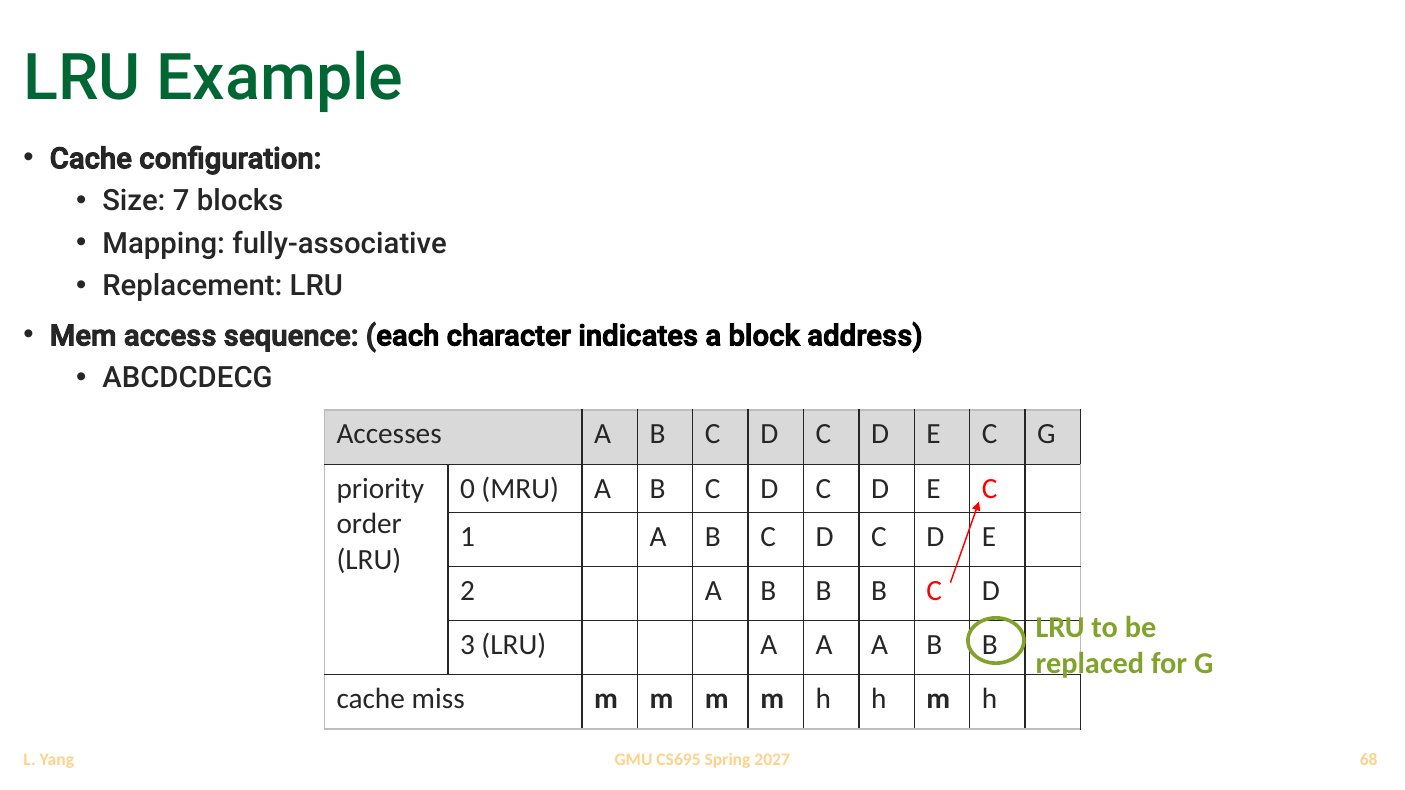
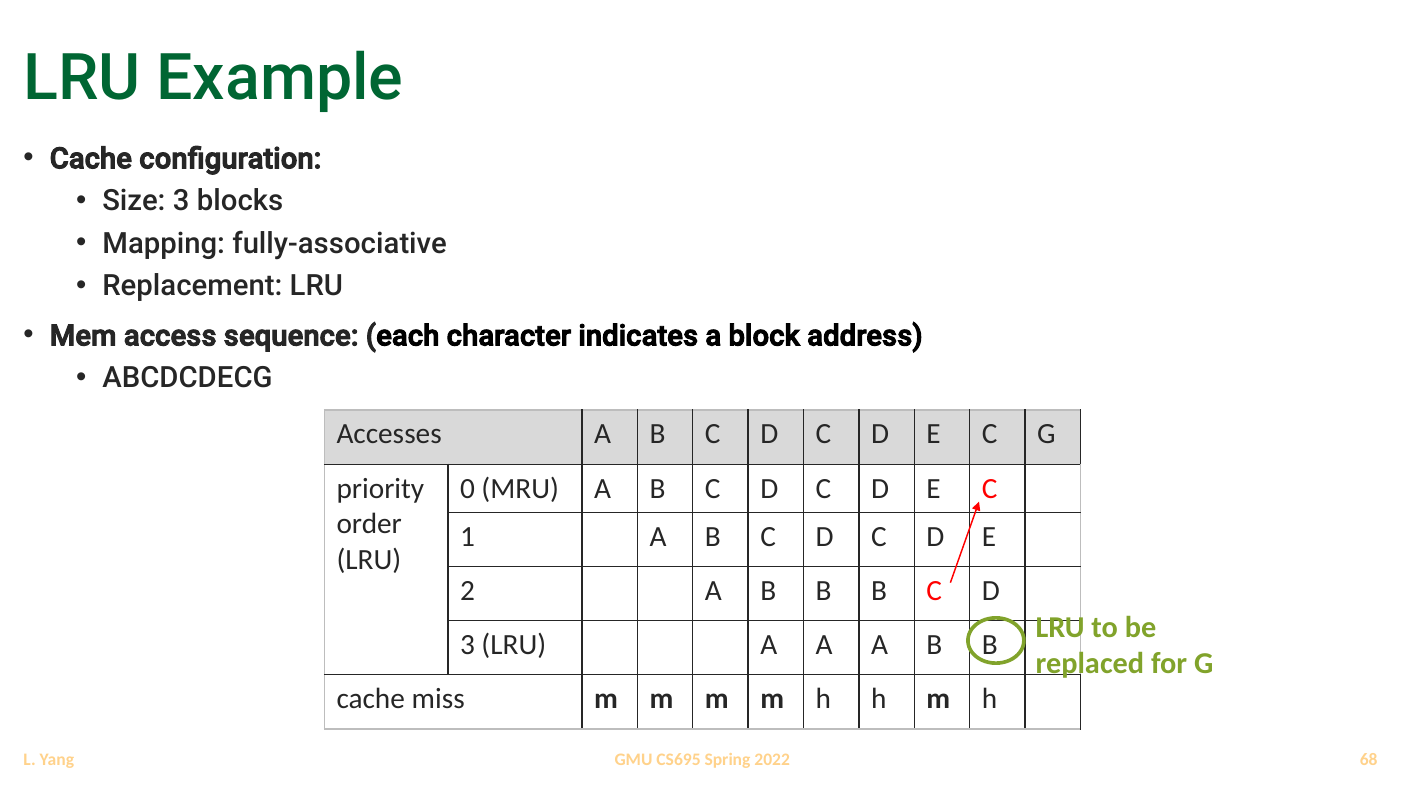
Size 7: 7 -> 3
2027: 2027 -> 2022
